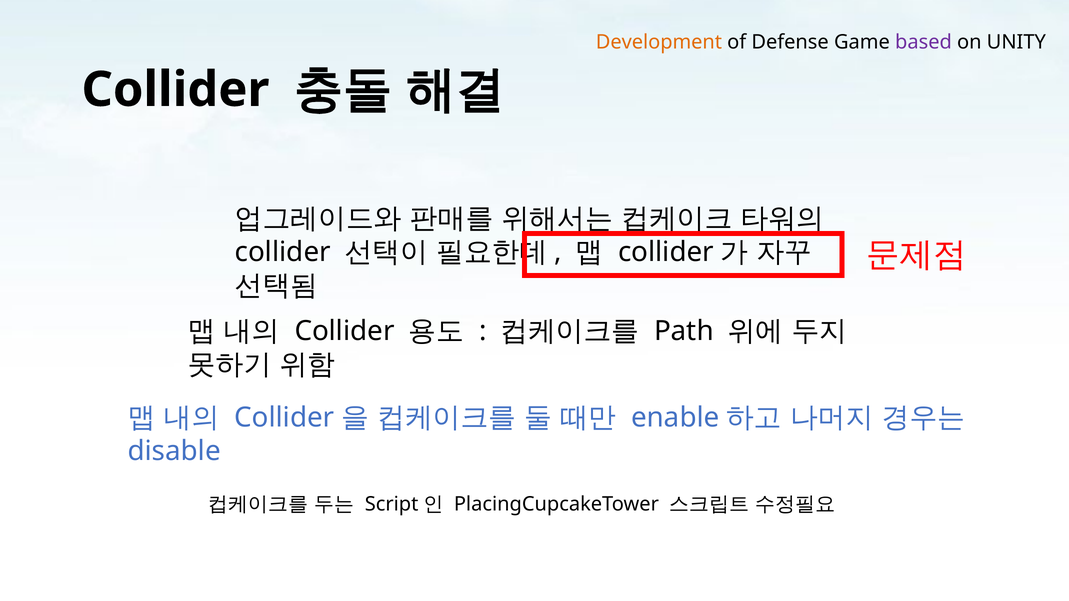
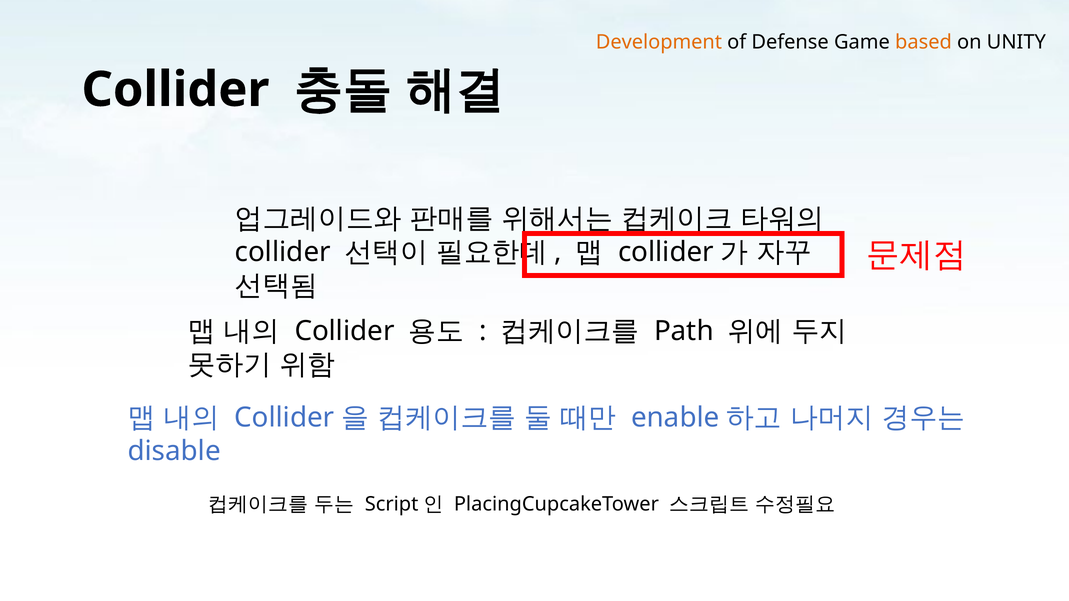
based colour: purple -> orange
